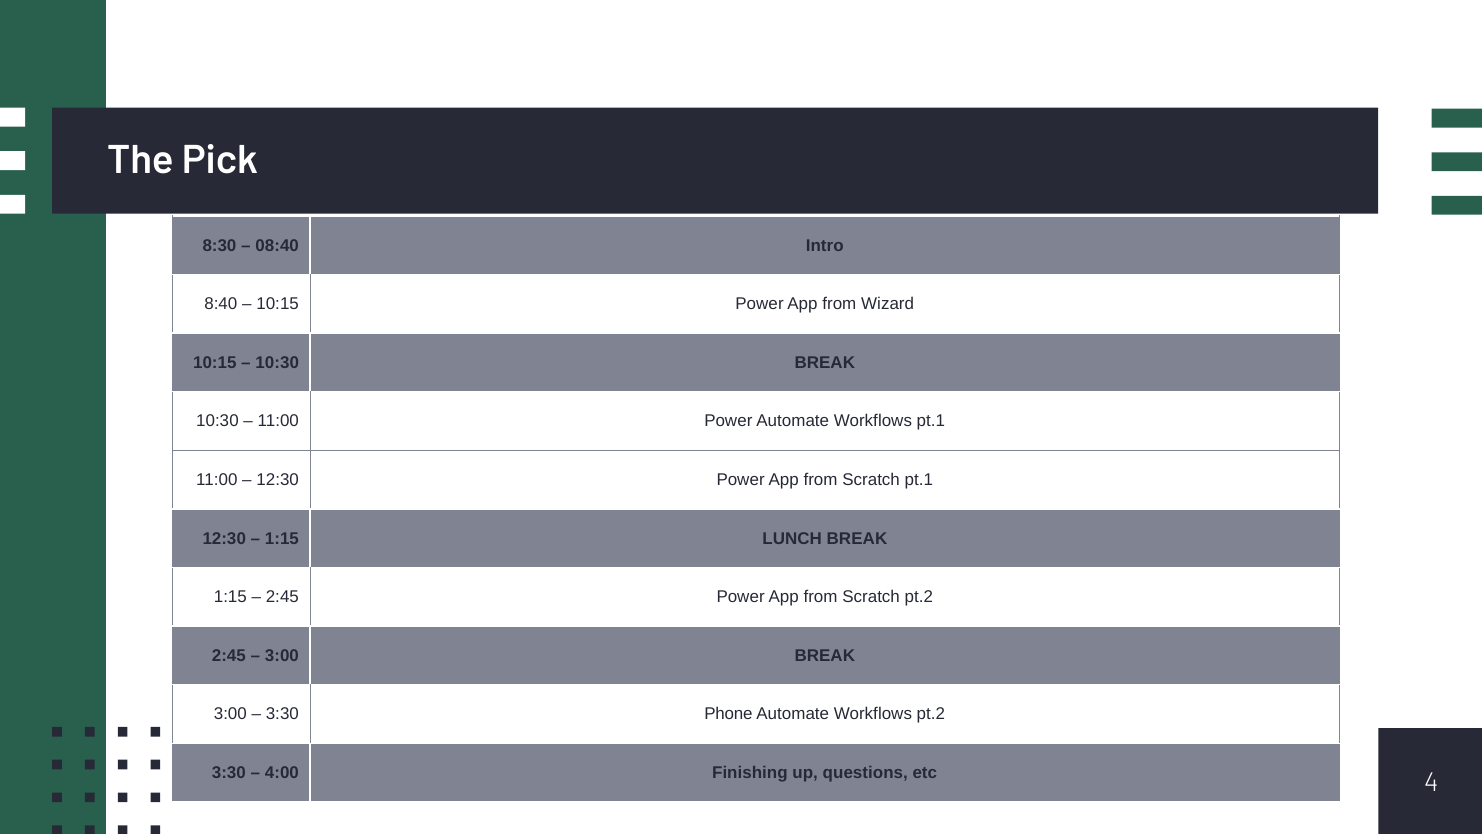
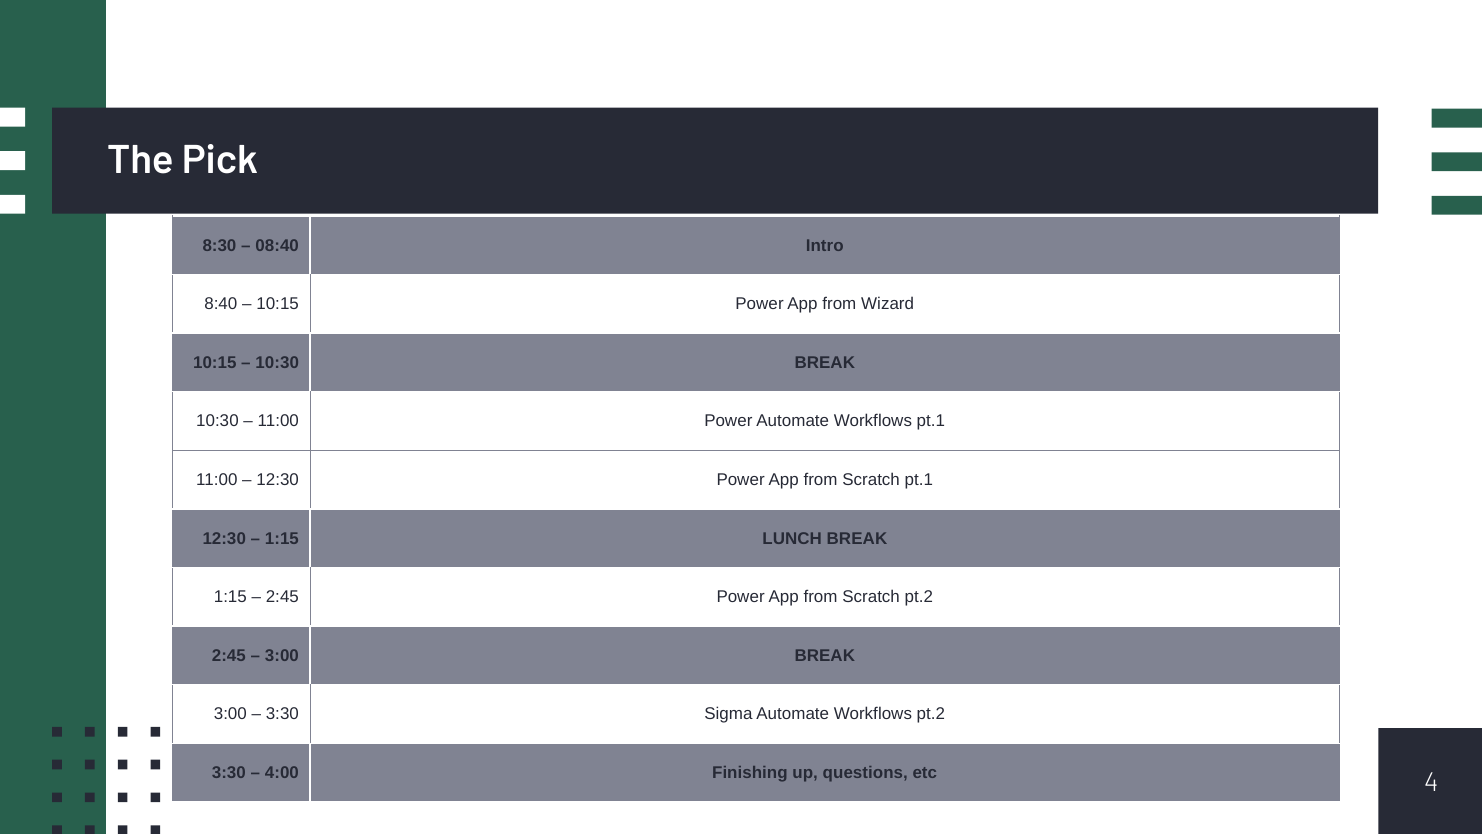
Phone: Phone -> Sigma
